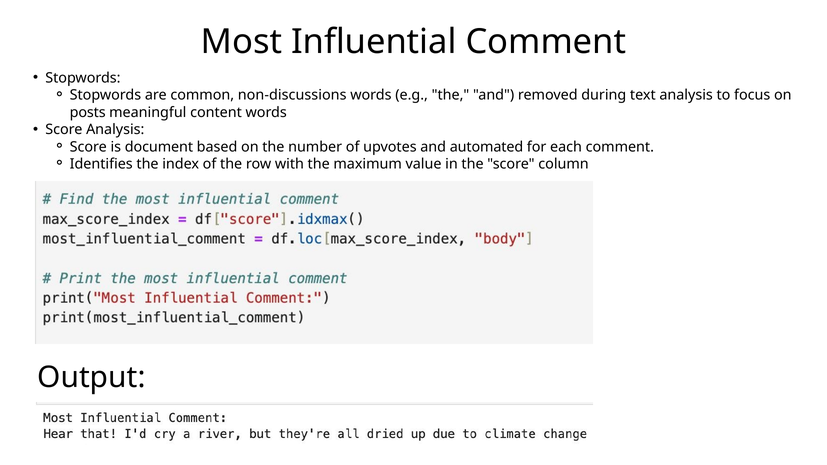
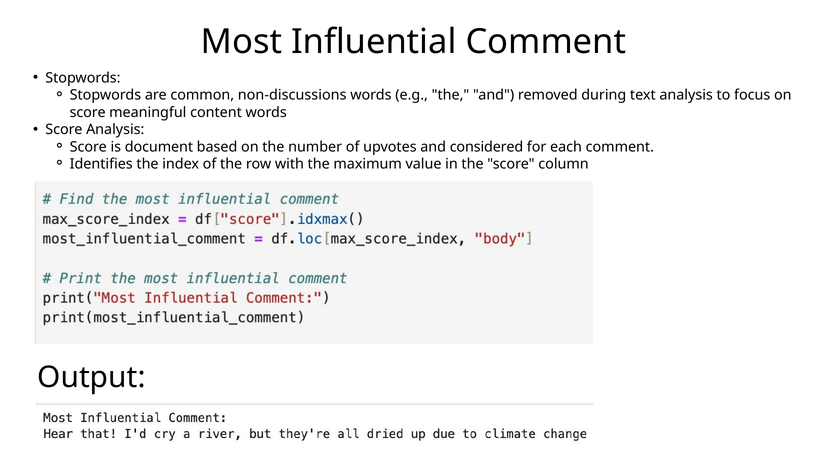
posts at (88, 112): posts -> score
automated: automated -> considered
